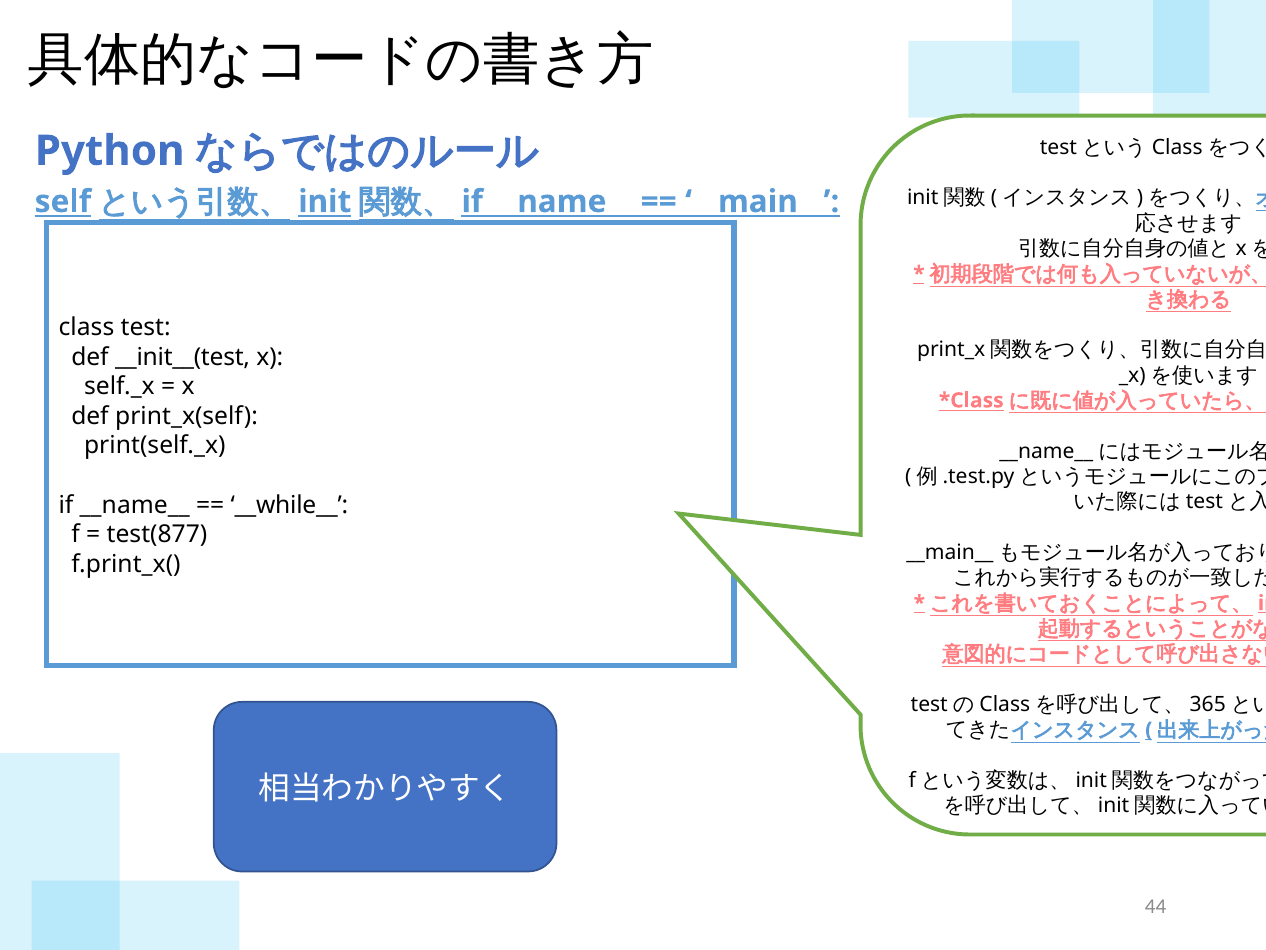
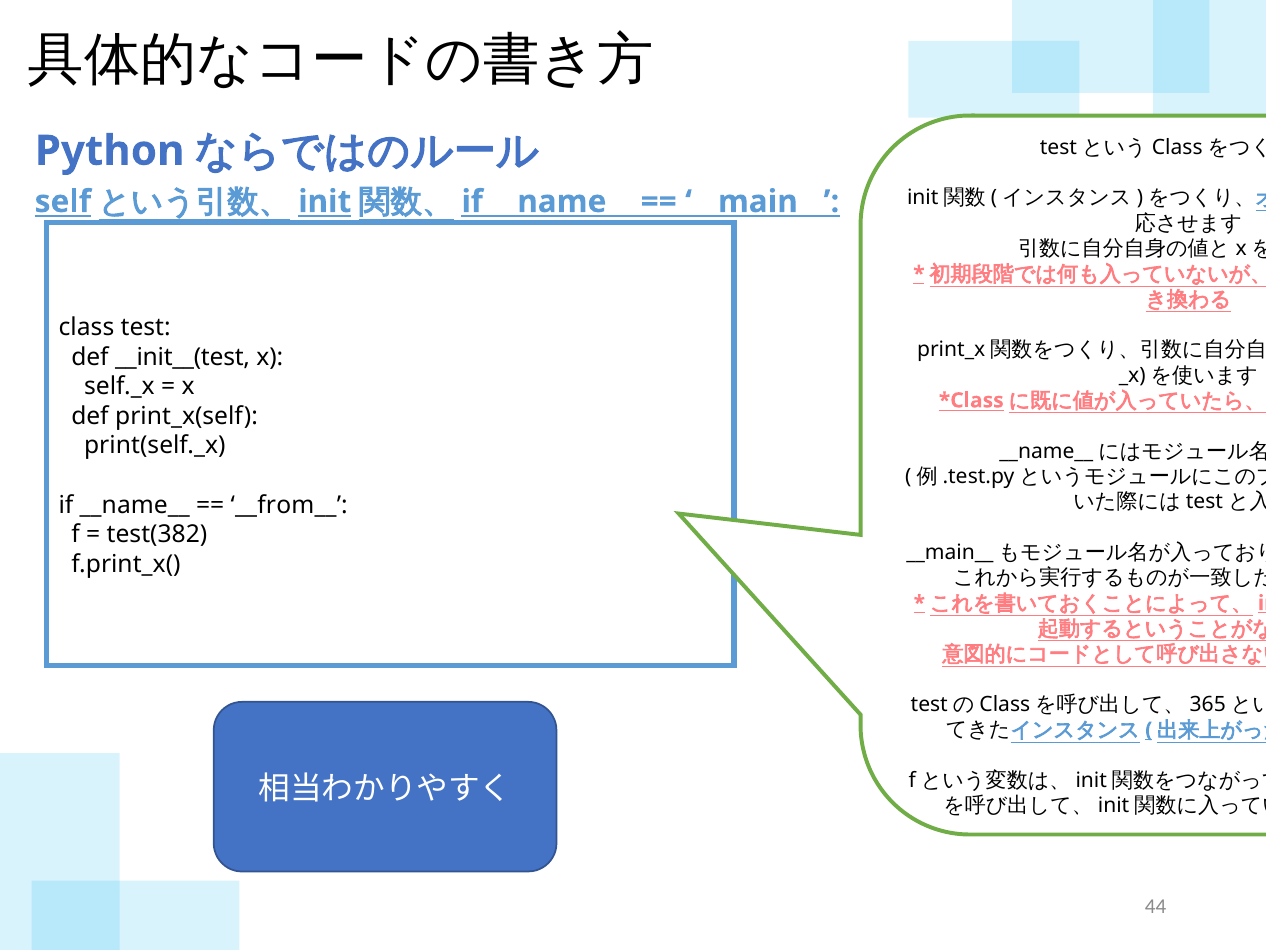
__while__: __while__ -> __from__
test(877: test(877 -> test(382
